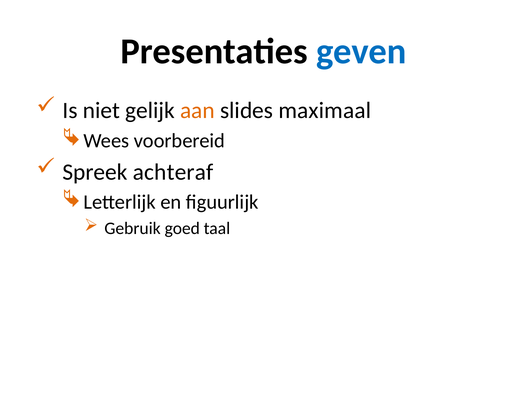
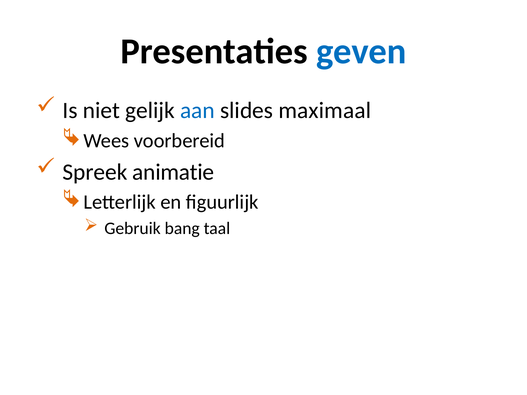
aan colour: orange -> blue
achteraf: achteraf -> animatie
goed: goed -> bang
